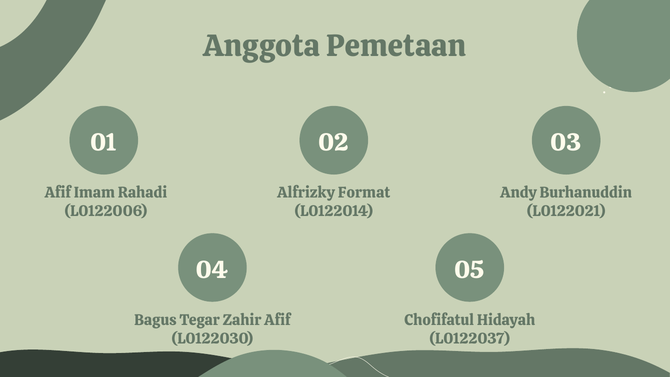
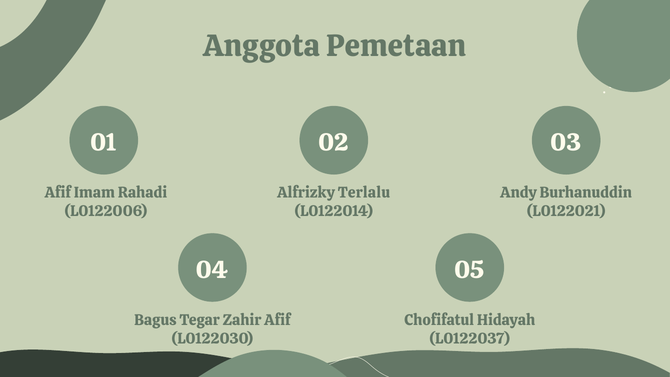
Format: Format -> Terlalu
